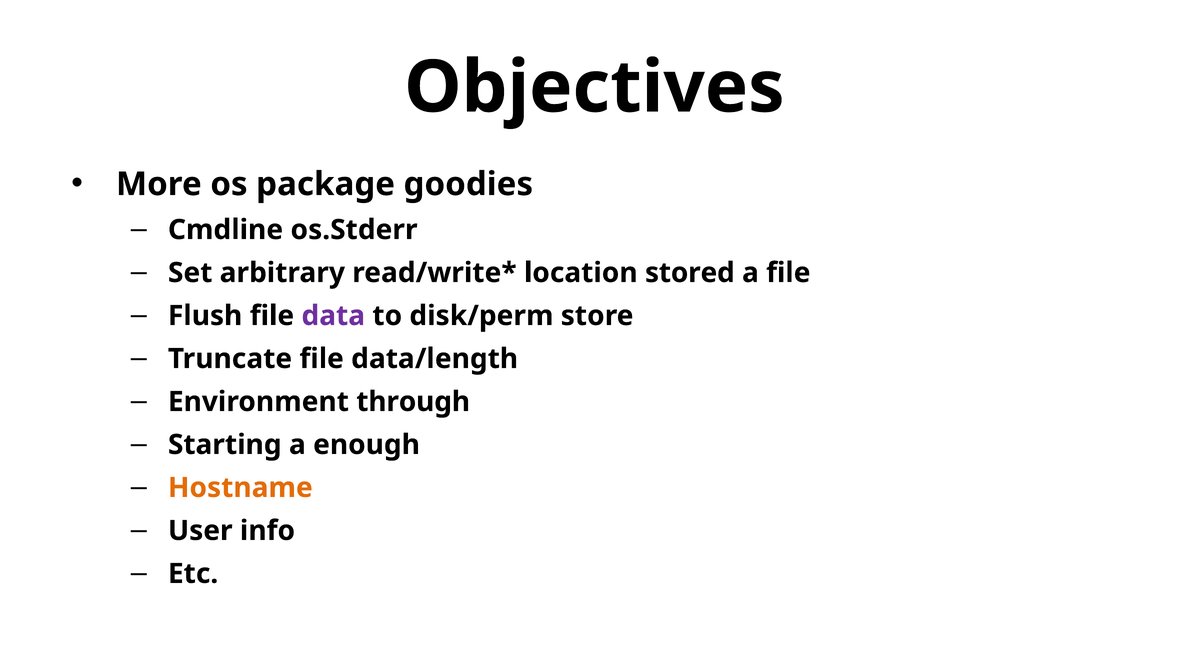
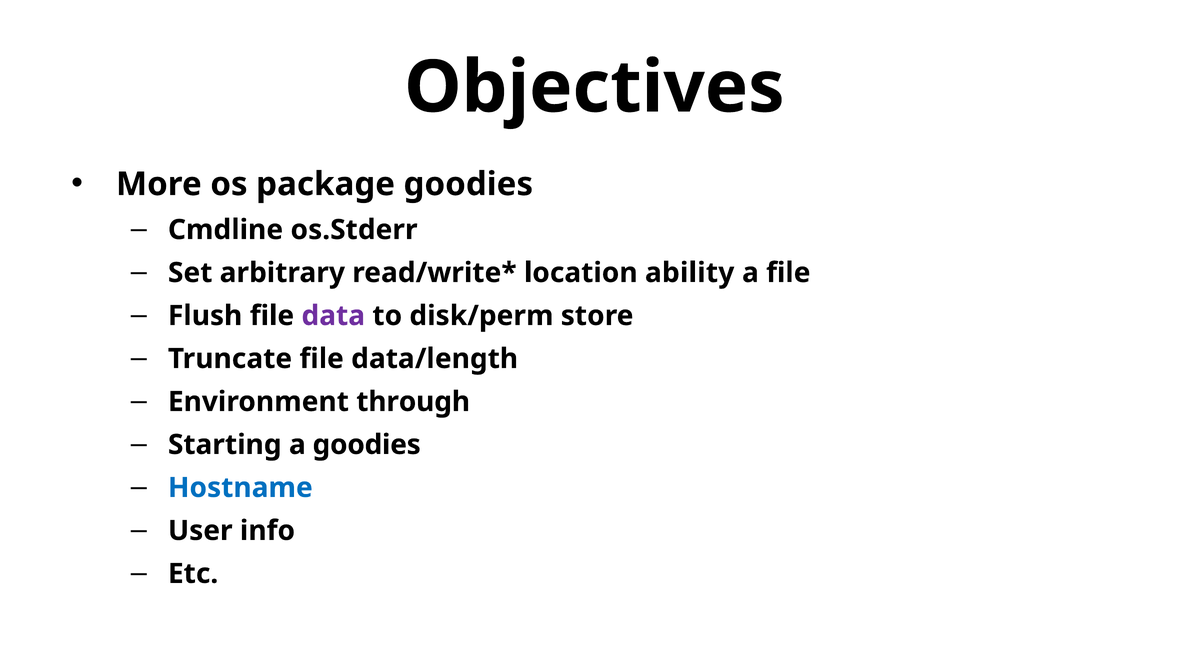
stored: stored -> ability
a enough: enough -> goodies
Hostname colour: orange -> blue
